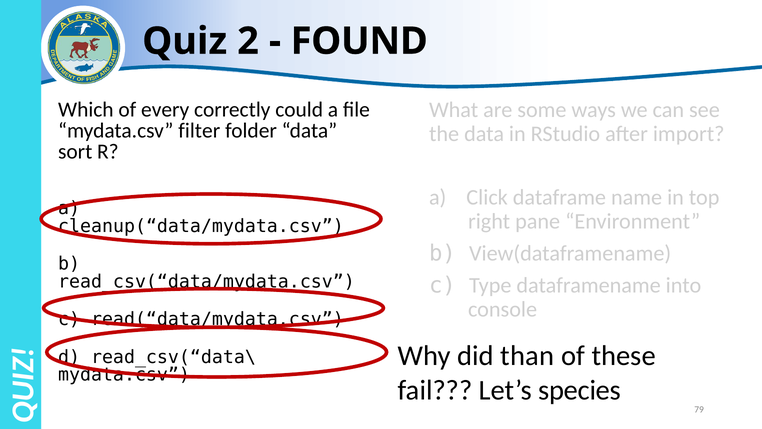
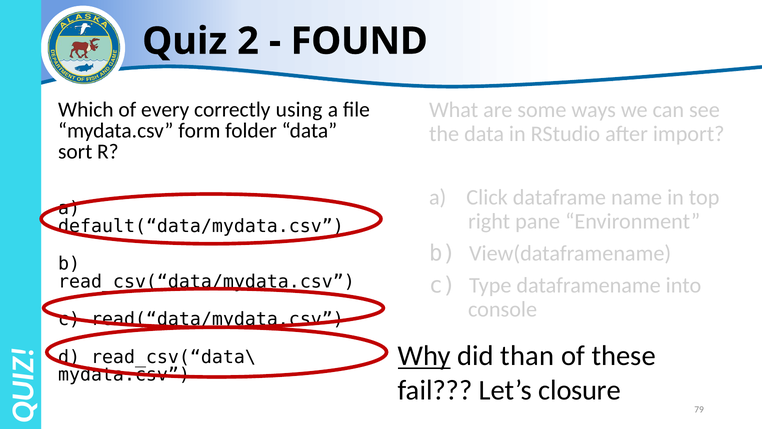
could: could -> using
filter: filter -> form
cleanup(“data/mydata.csv: cleanup(“data/mydata.csv -> default(“data/mydata.csv
Why underline: none -> present
species: species -> closure
